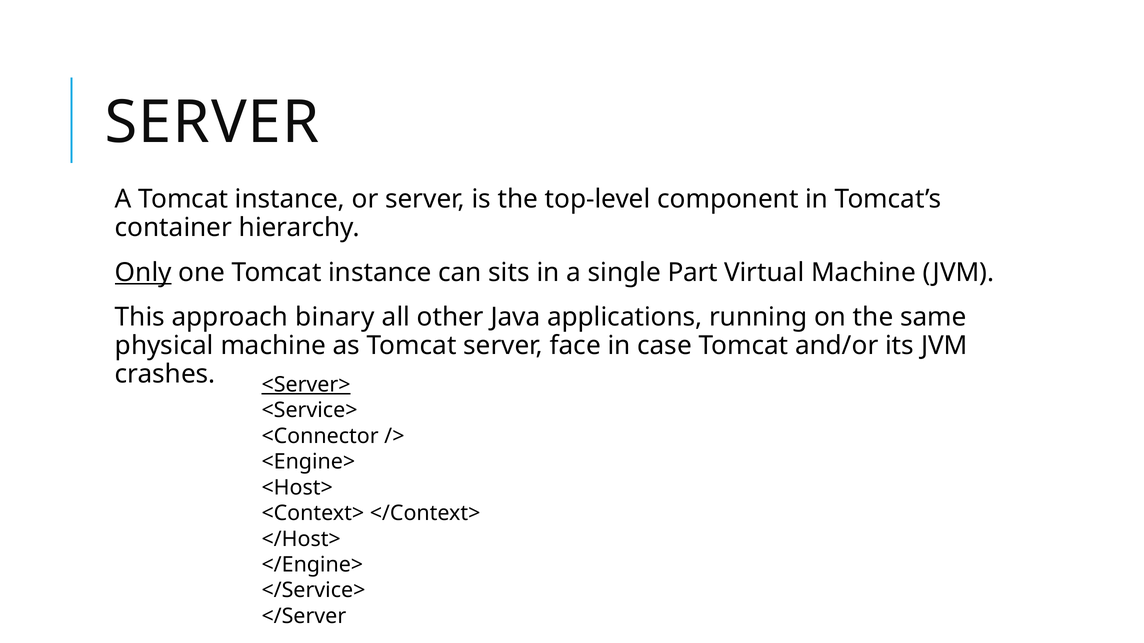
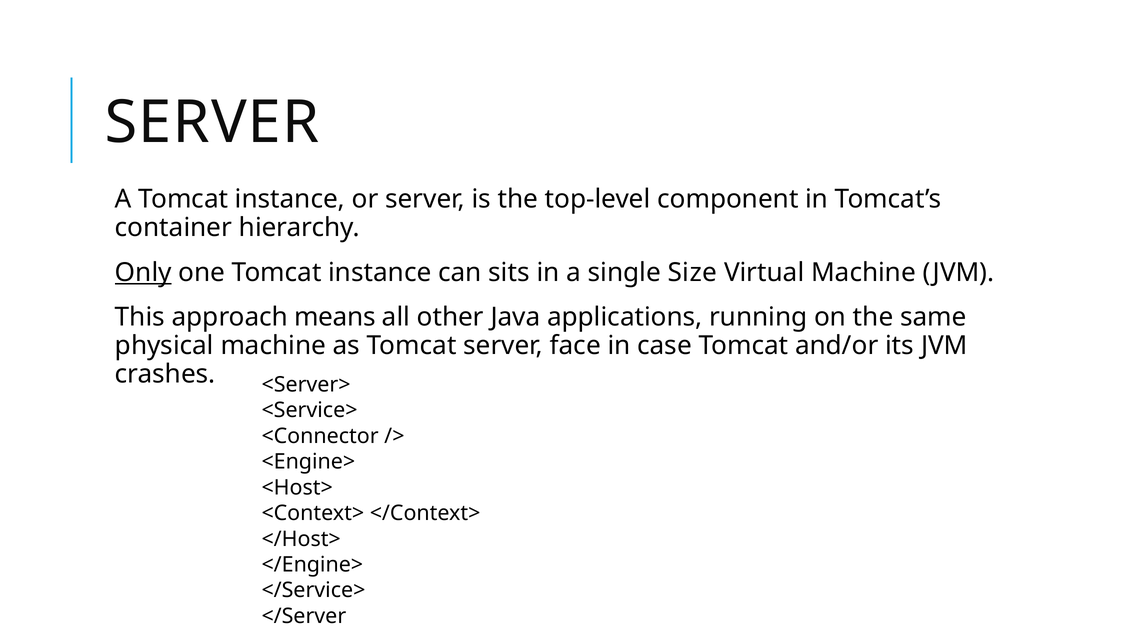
Part: Part -> Size
binary: binary -> means
<Server> underline: present -> none
